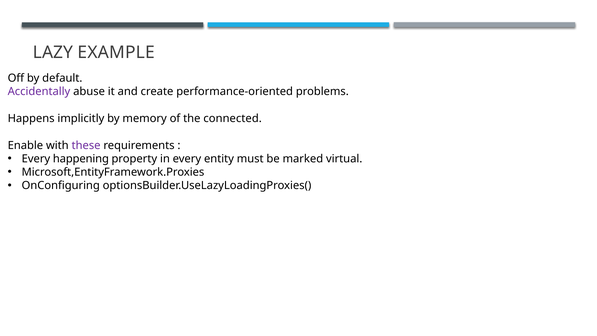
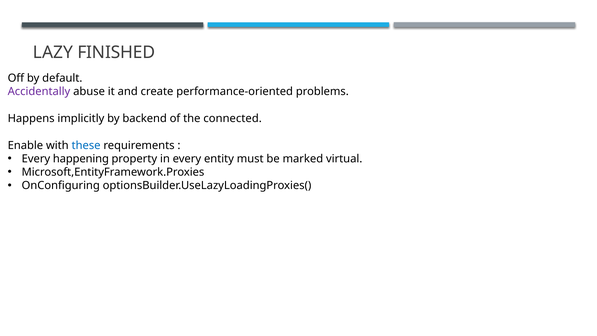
EXAMPLE: EXAMPLE -> FINISHED
memory: memory -> backend
these colour: purple -> blue
